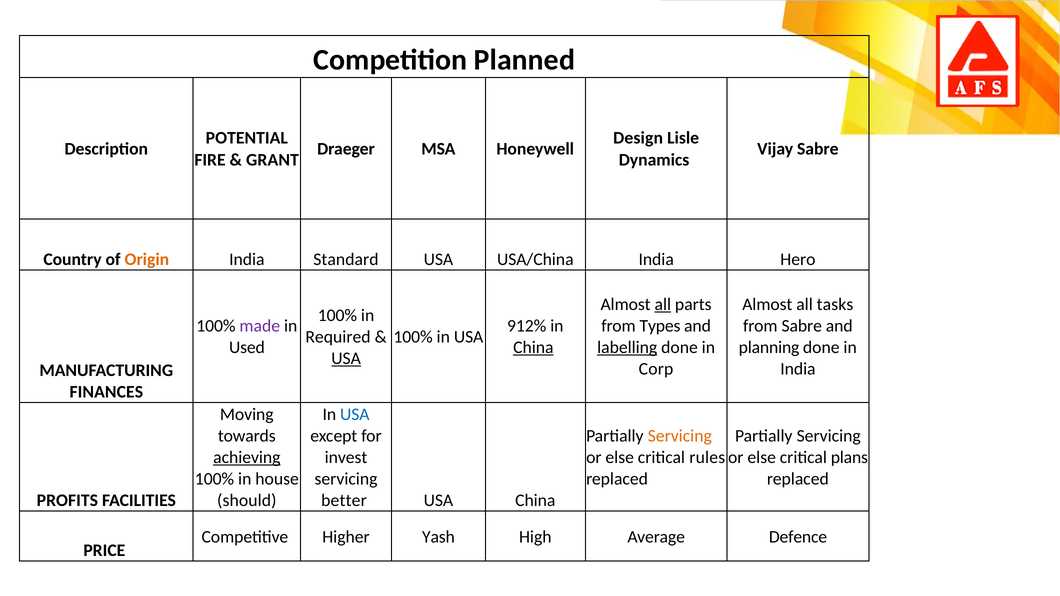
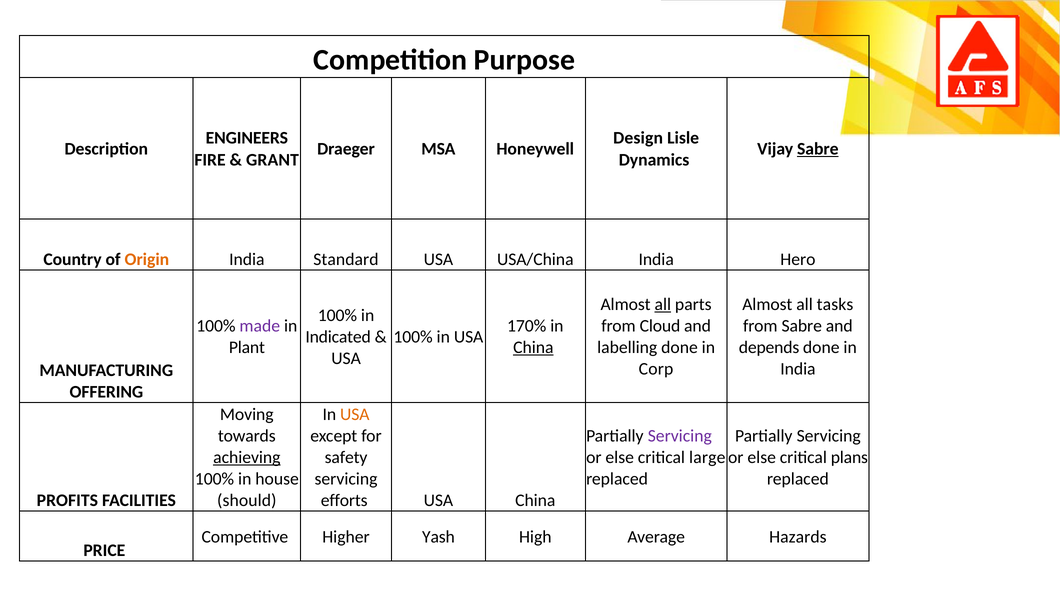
Planned: Planned -> Purpose
POTENTIAL: POTENTIAL -> ENGINEERS
Sabre at (818, 149) underline: none -> present
912%: 912% -> 170%
Types: Types -> Cloud
Required: Required -> Indicated
Used: Used -> Plant
labelling underline: present -> none
planning: planning -> depends
USA at (346, 359) underline: present -> none
FINANCES: FINANCES -> OFFERING
USA at (355, 414) colour: blue -> orange
Servicing at (680, 436) colour: orange -> purple
invest: invest -> safety
rules: rules -> large
better: better -> efforts
Defence: Defence -> Hazards
